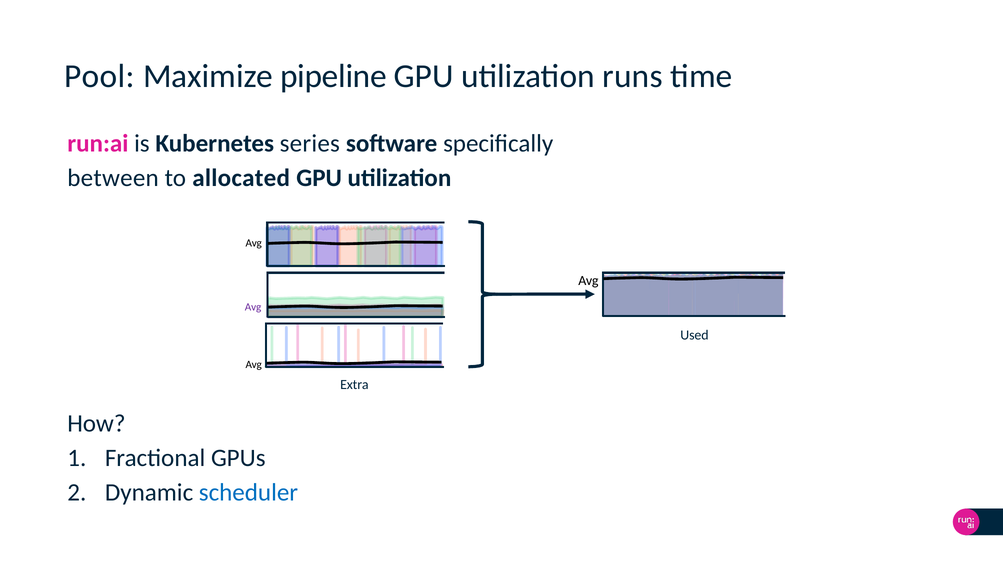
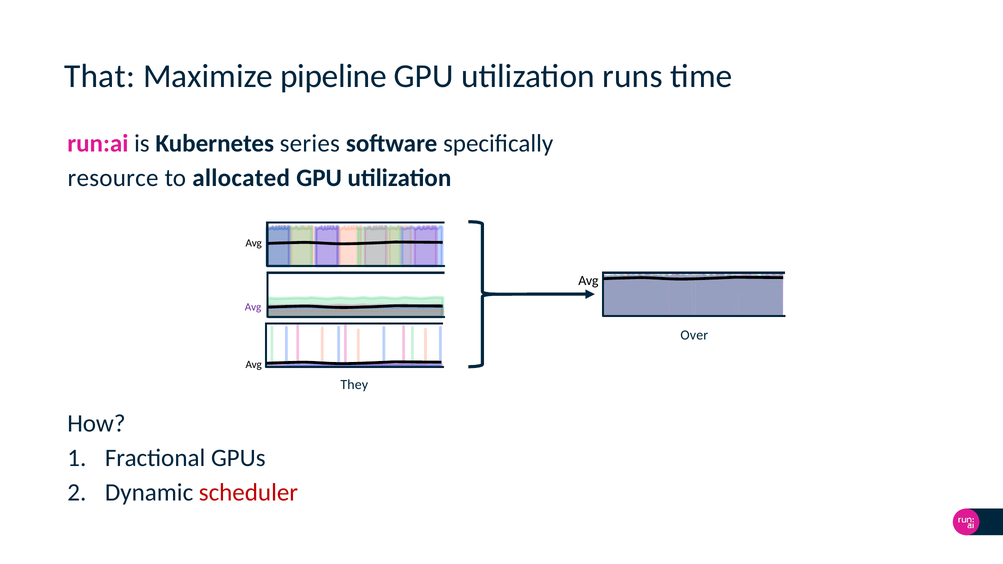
Pool: Pool -> That
between: between -> resource
Used: Used -> Over
Extra: Extra -> They
scheduler colour: blue -> red
